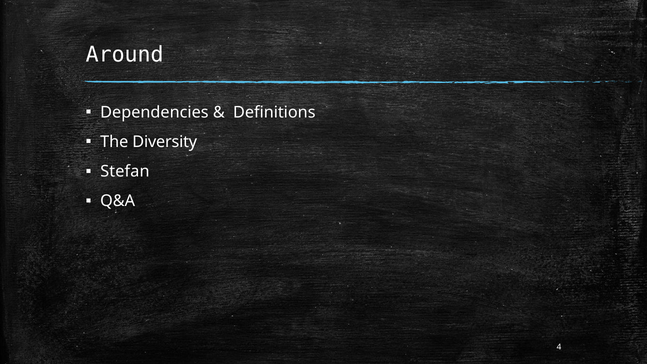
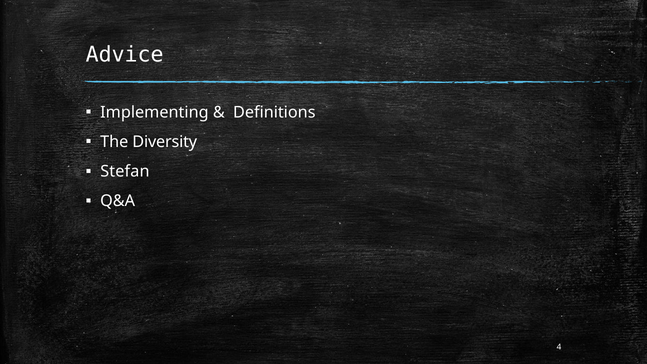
Around: Around -> Advice
Dependencies: Dependencies -> Implementing
